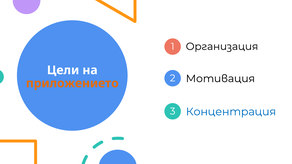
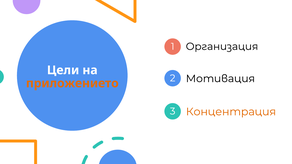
Концентрация colour: blue -> orange
